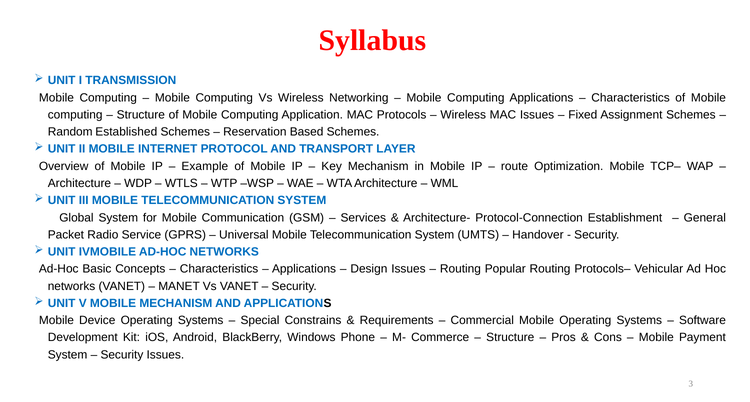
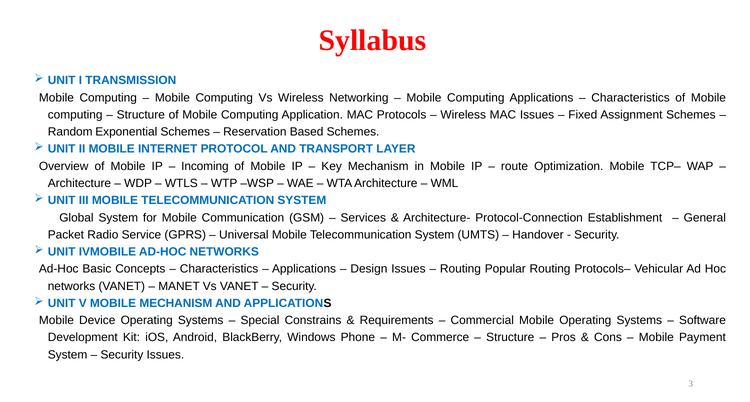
Established: Established -> Exponential
Example: Example -> Incoming
